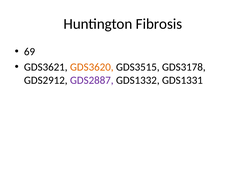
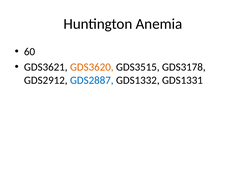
Fibrosis: Fibrosis -> Anemia
69: 69 -> 60
GDS2887 colour: purple -> blue
